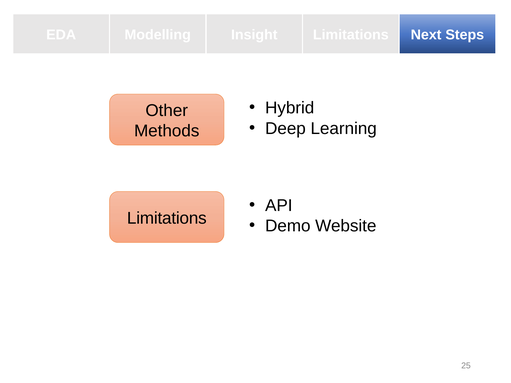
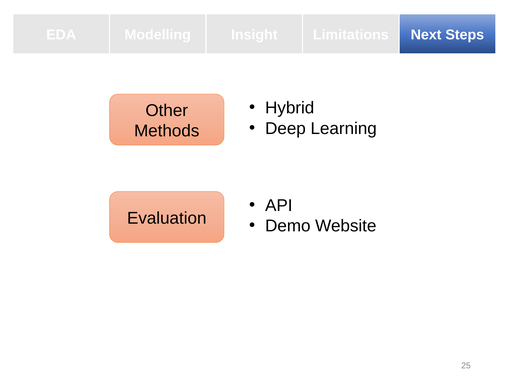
Limitations at (167, 218): Limitations -> Evaluation
